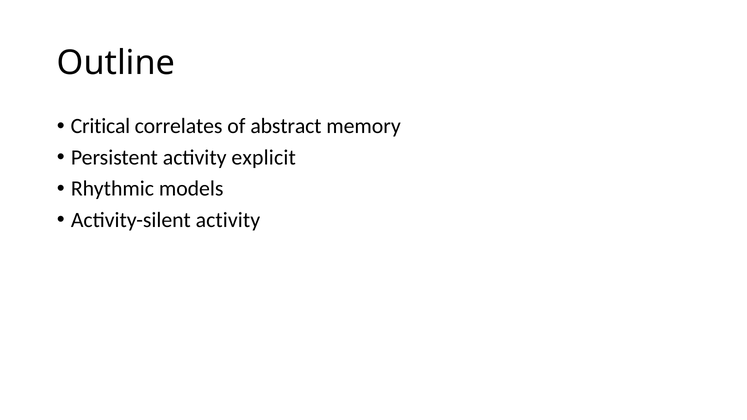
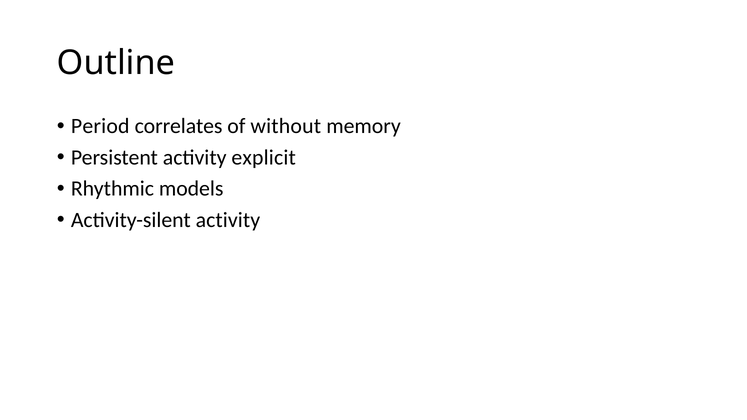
Critical: Critical -> Period
abstract: abstract -> without
